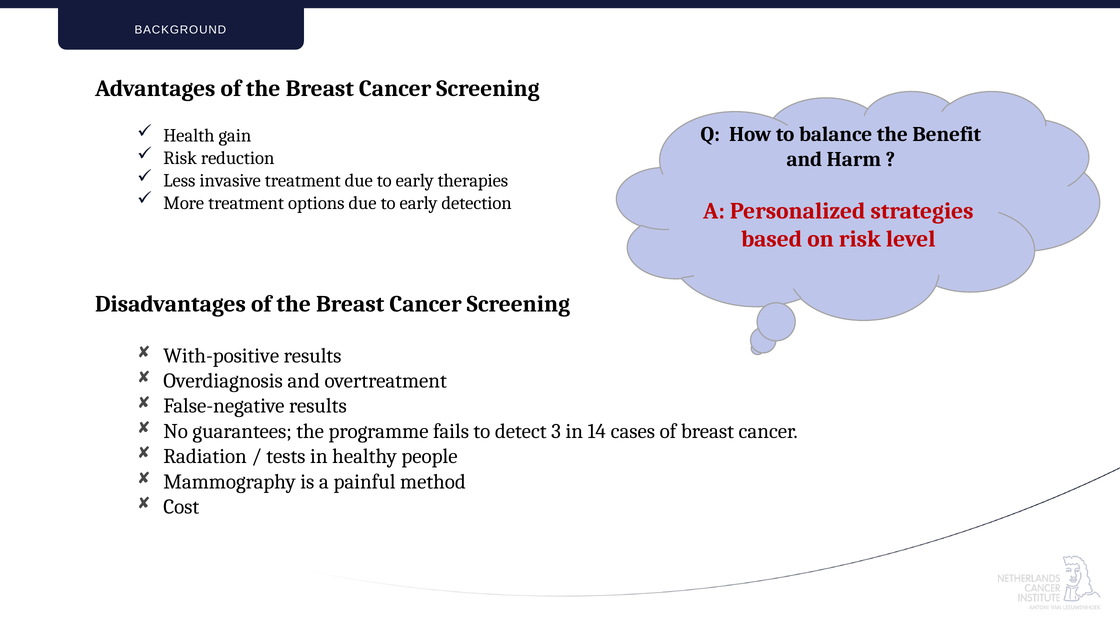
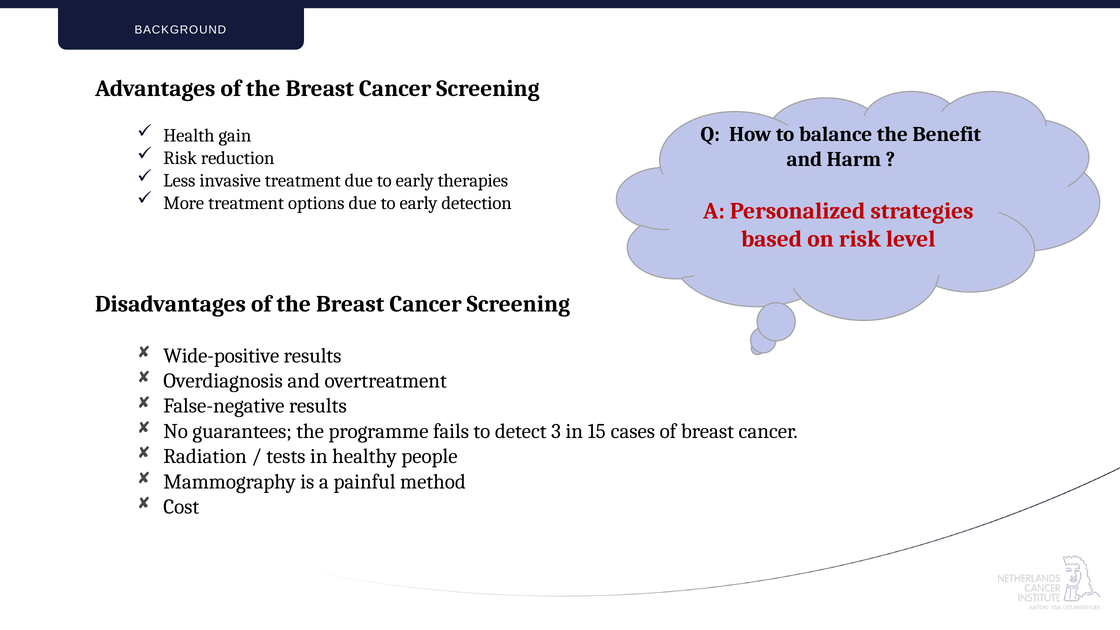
With-positive: With-positive -> Wide-positive
14: 14 -> 15
